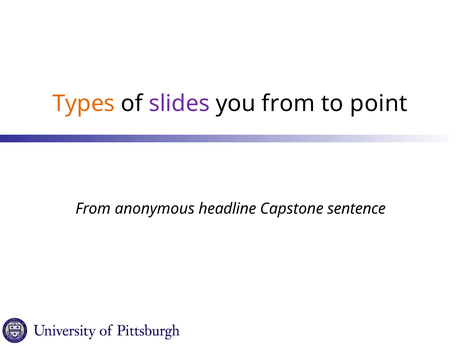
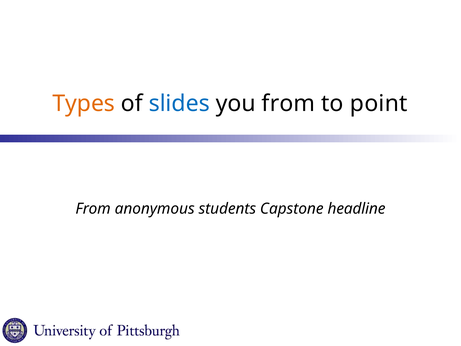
slides colour: purple -> blue
headline: headline -> students
sentence: sentence -> headline
